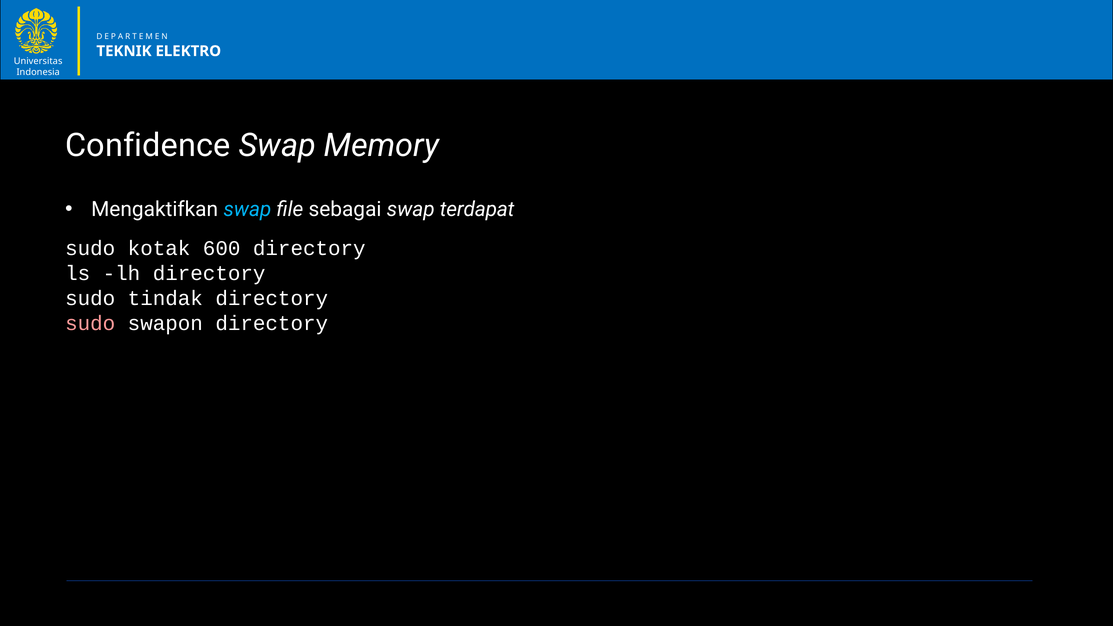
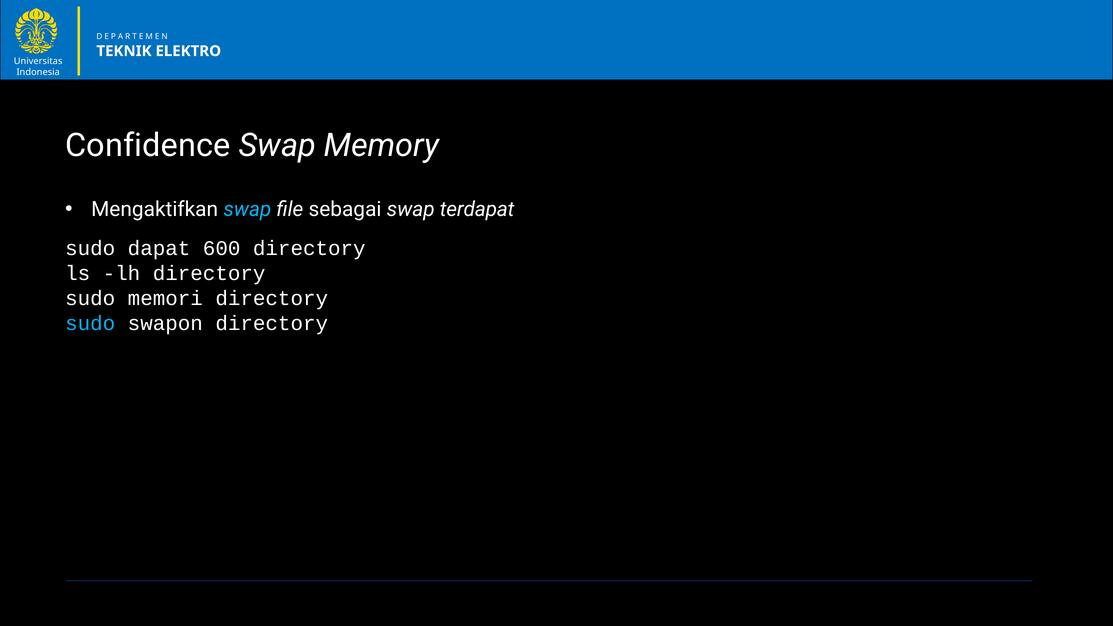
kotak: kotak -> dapat
tindak: tindak -> memori
sudo at (90, 323) colour: pink -> light blue
